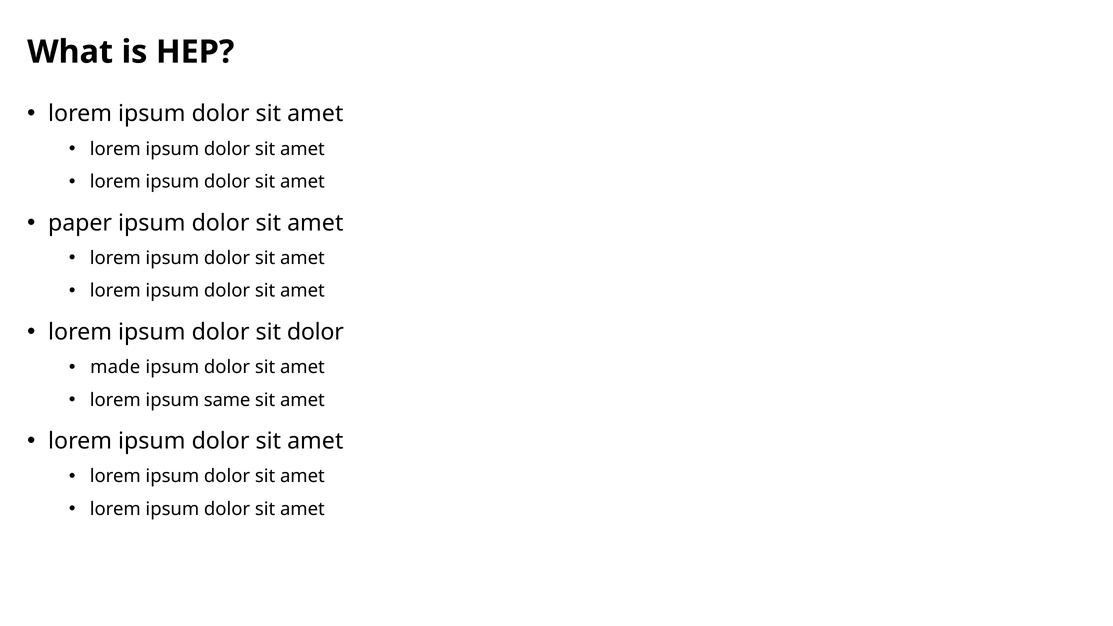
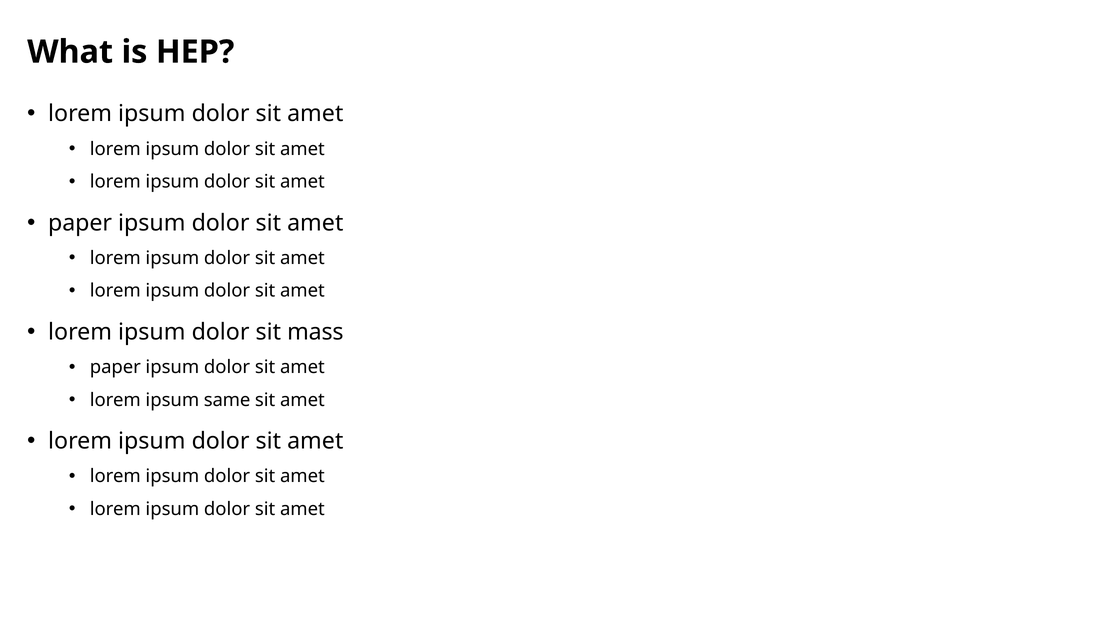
sit dolor: dolor -> mass
made at (115, 367): made -> paper
